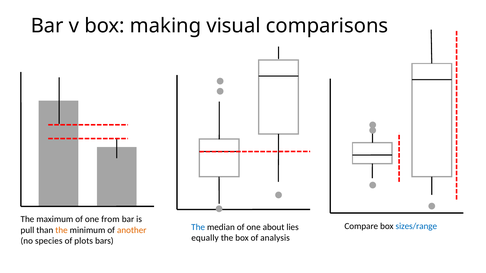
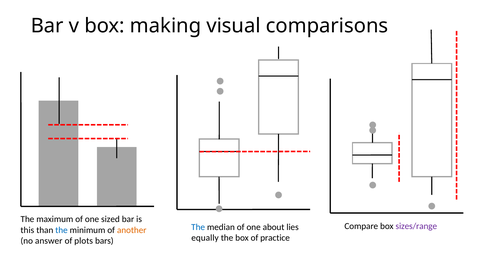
from: from -> sized
sizes/range colour: blue -> purple
pull: pull -> this
the at (61, 230) colour: orange -> blue
analysis: analysis -> practice
species: species -> answer
